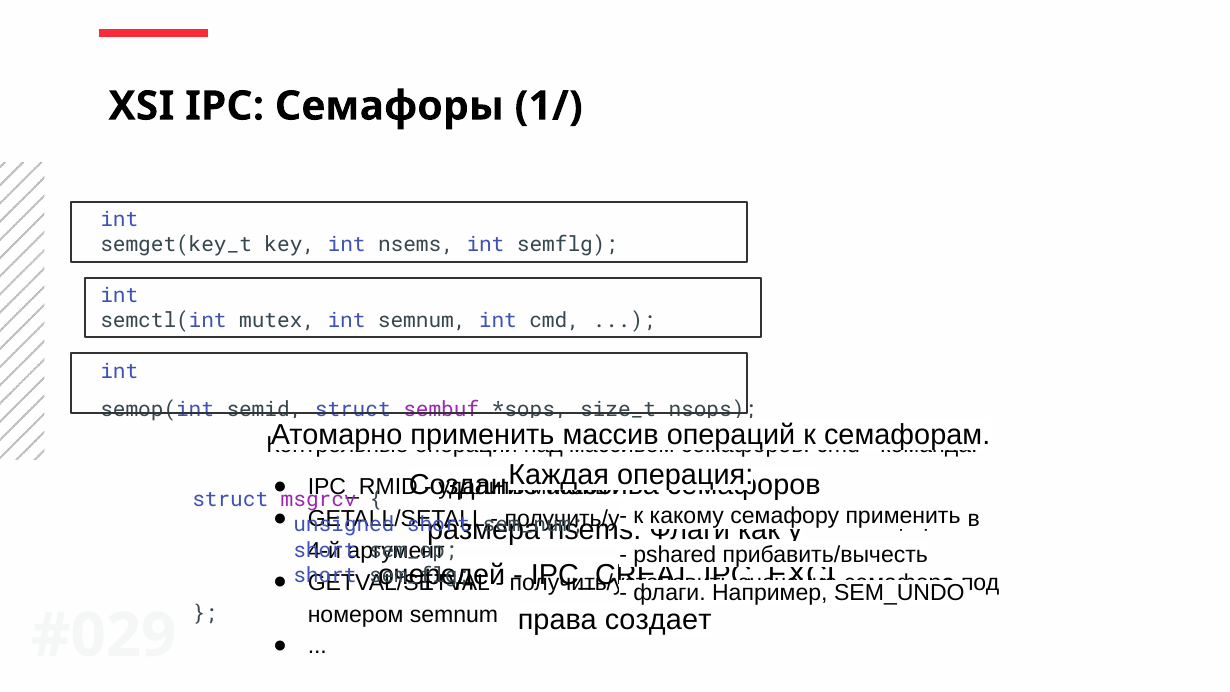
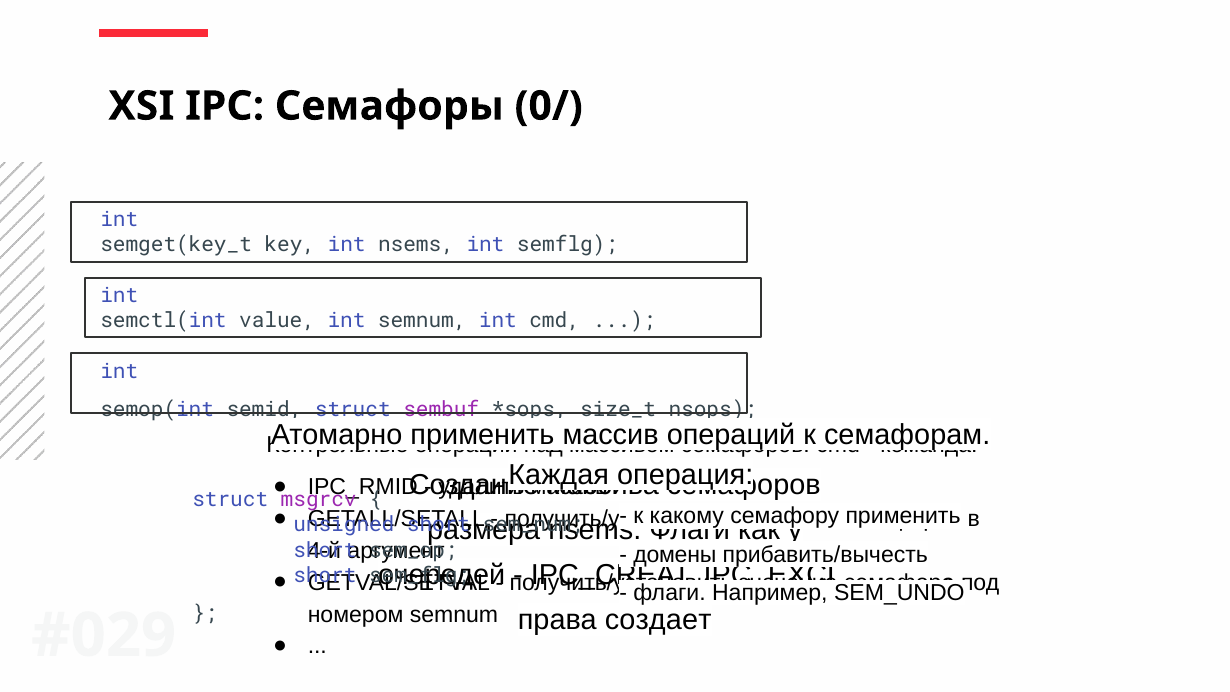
1/: 1/ -> 0/
mutex: mutex -> value
pshared: pshared -> домены
